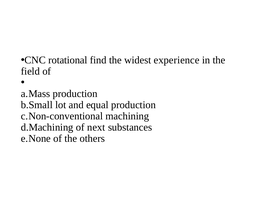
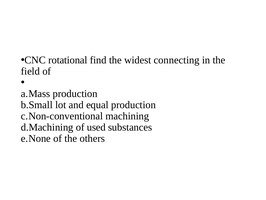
experience: experience -> connecting
next: next -> used
